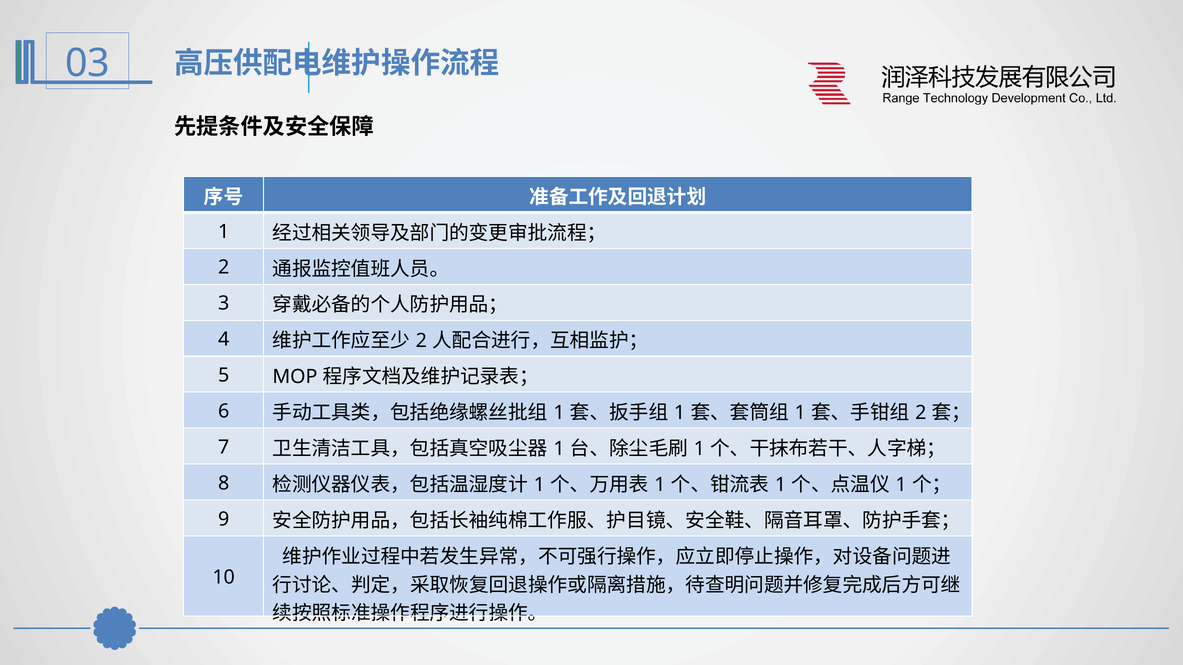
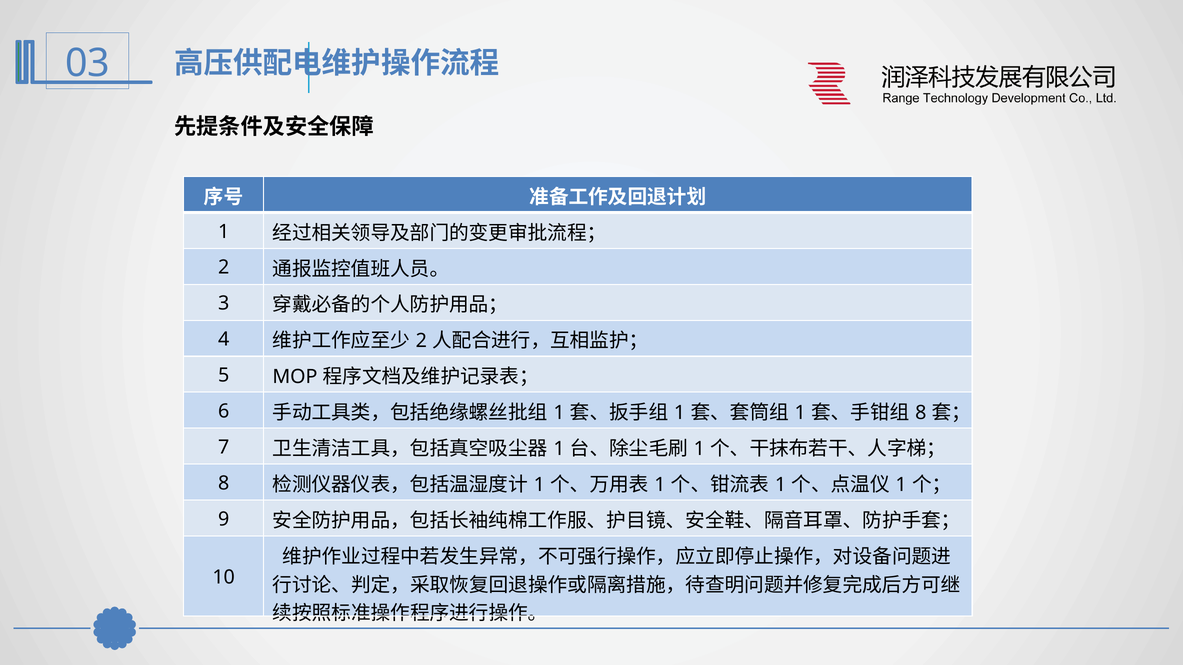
2 at (921, 413): 2 -> 8
